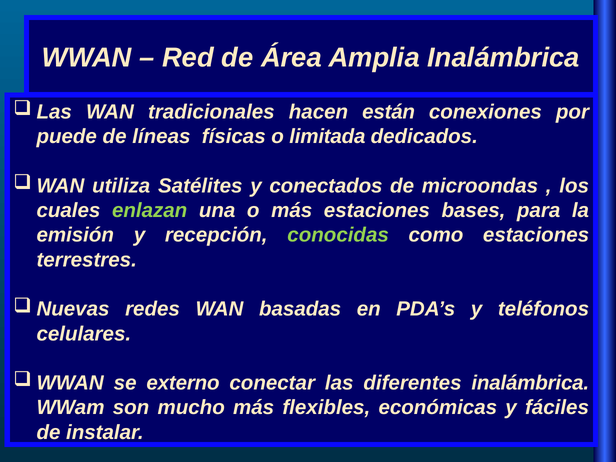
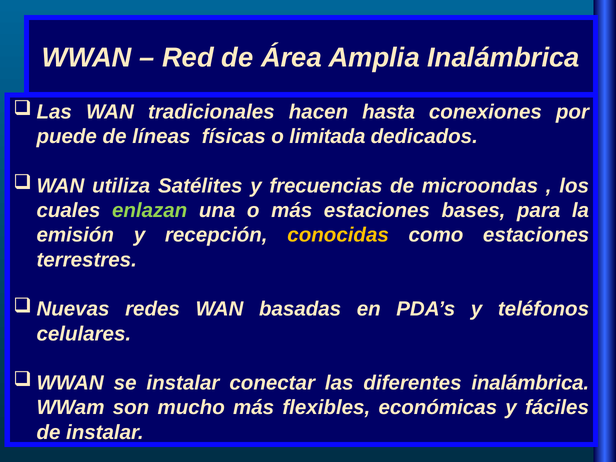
están: están -> hasta
conectados: conectados -> frecuencias
conocidas colour: light green -> yellow
se externo: externo -> instalar
